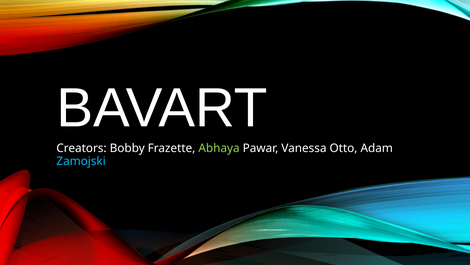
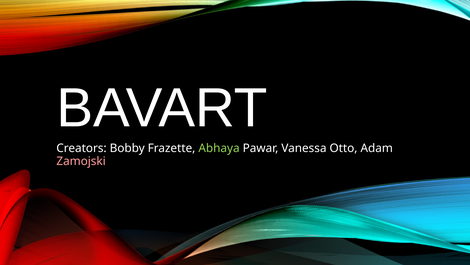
Zamojski colour: light blue -> pink
